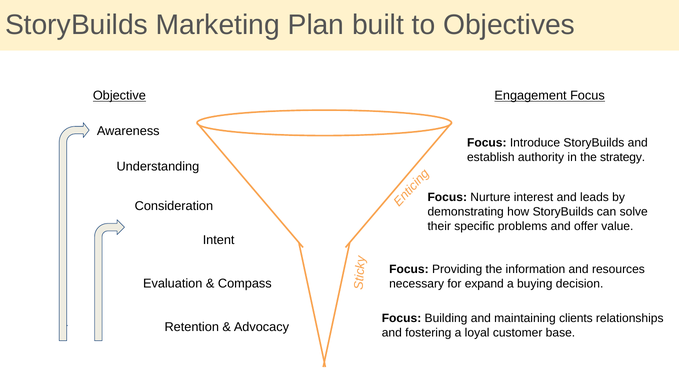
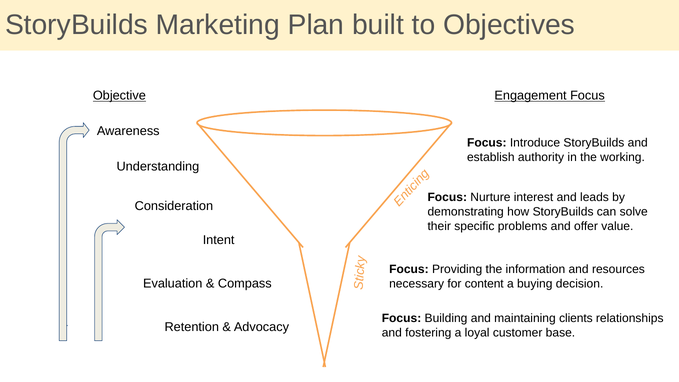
strategy: strategy -> working
expand: expand -> content
